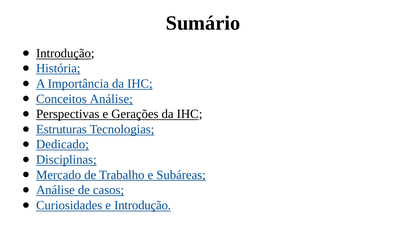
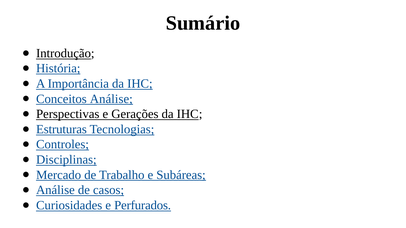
Dedicado: Dedicado -> Controles
e Introdução: Introdução -> Perfurados
